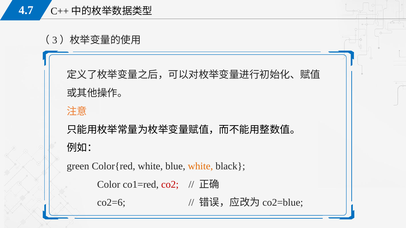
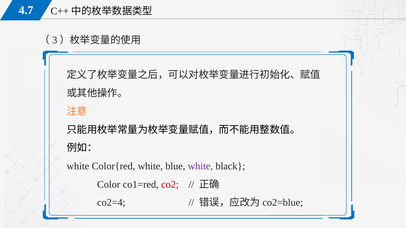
green at (78, 166): green -> white
white at (200, 166) colour: orange -> purple
co2=6: co2=6 -> co2=4
